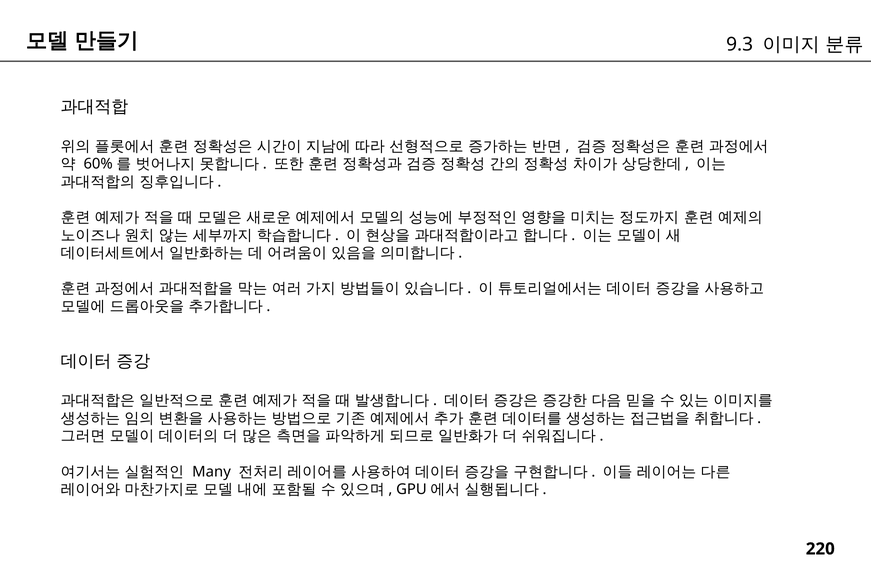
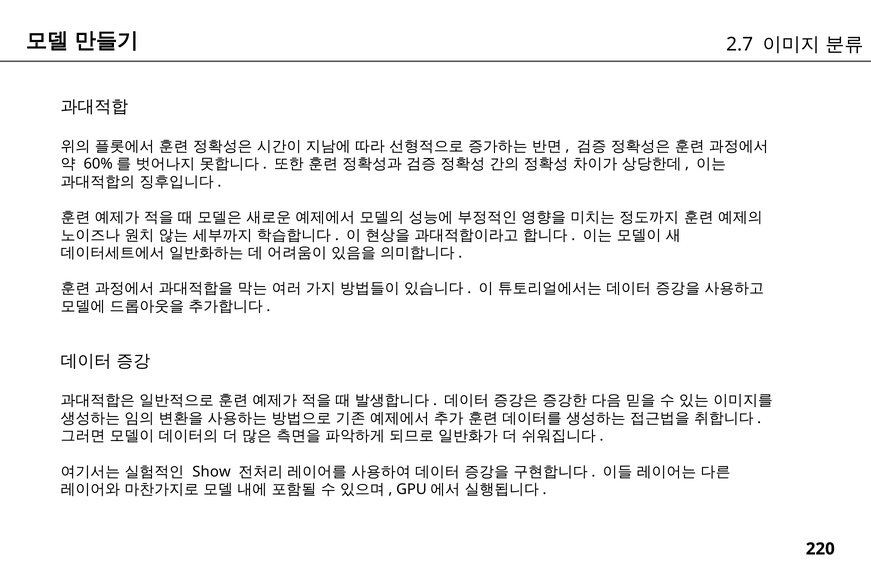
9.3: 9.3 -> 2.7
Many: Many -> Show
